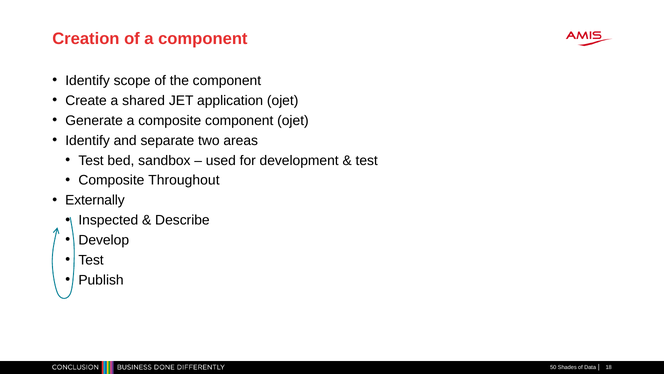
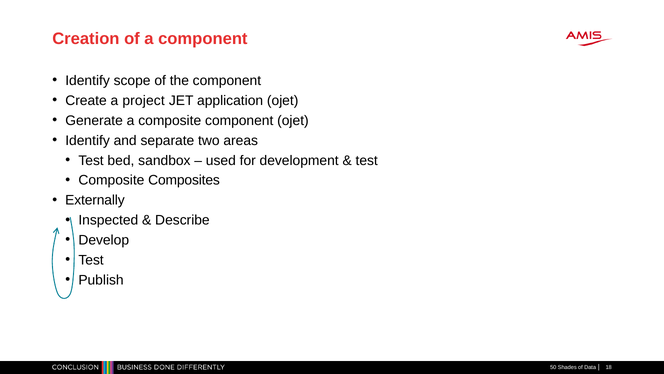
shared: shared -> project
Throughout: Throughout -> Composites
